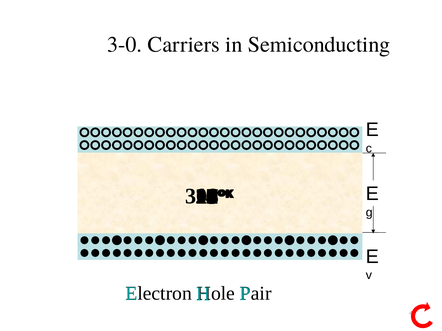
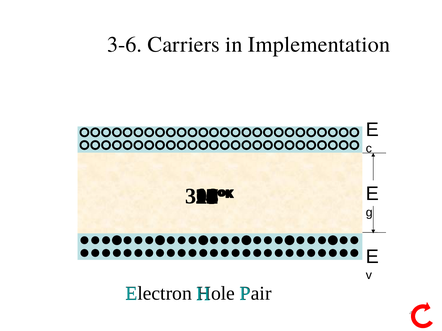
3-0: 3-0 -> 3-6
Semiconducting: Semiconducting -> Implementation
